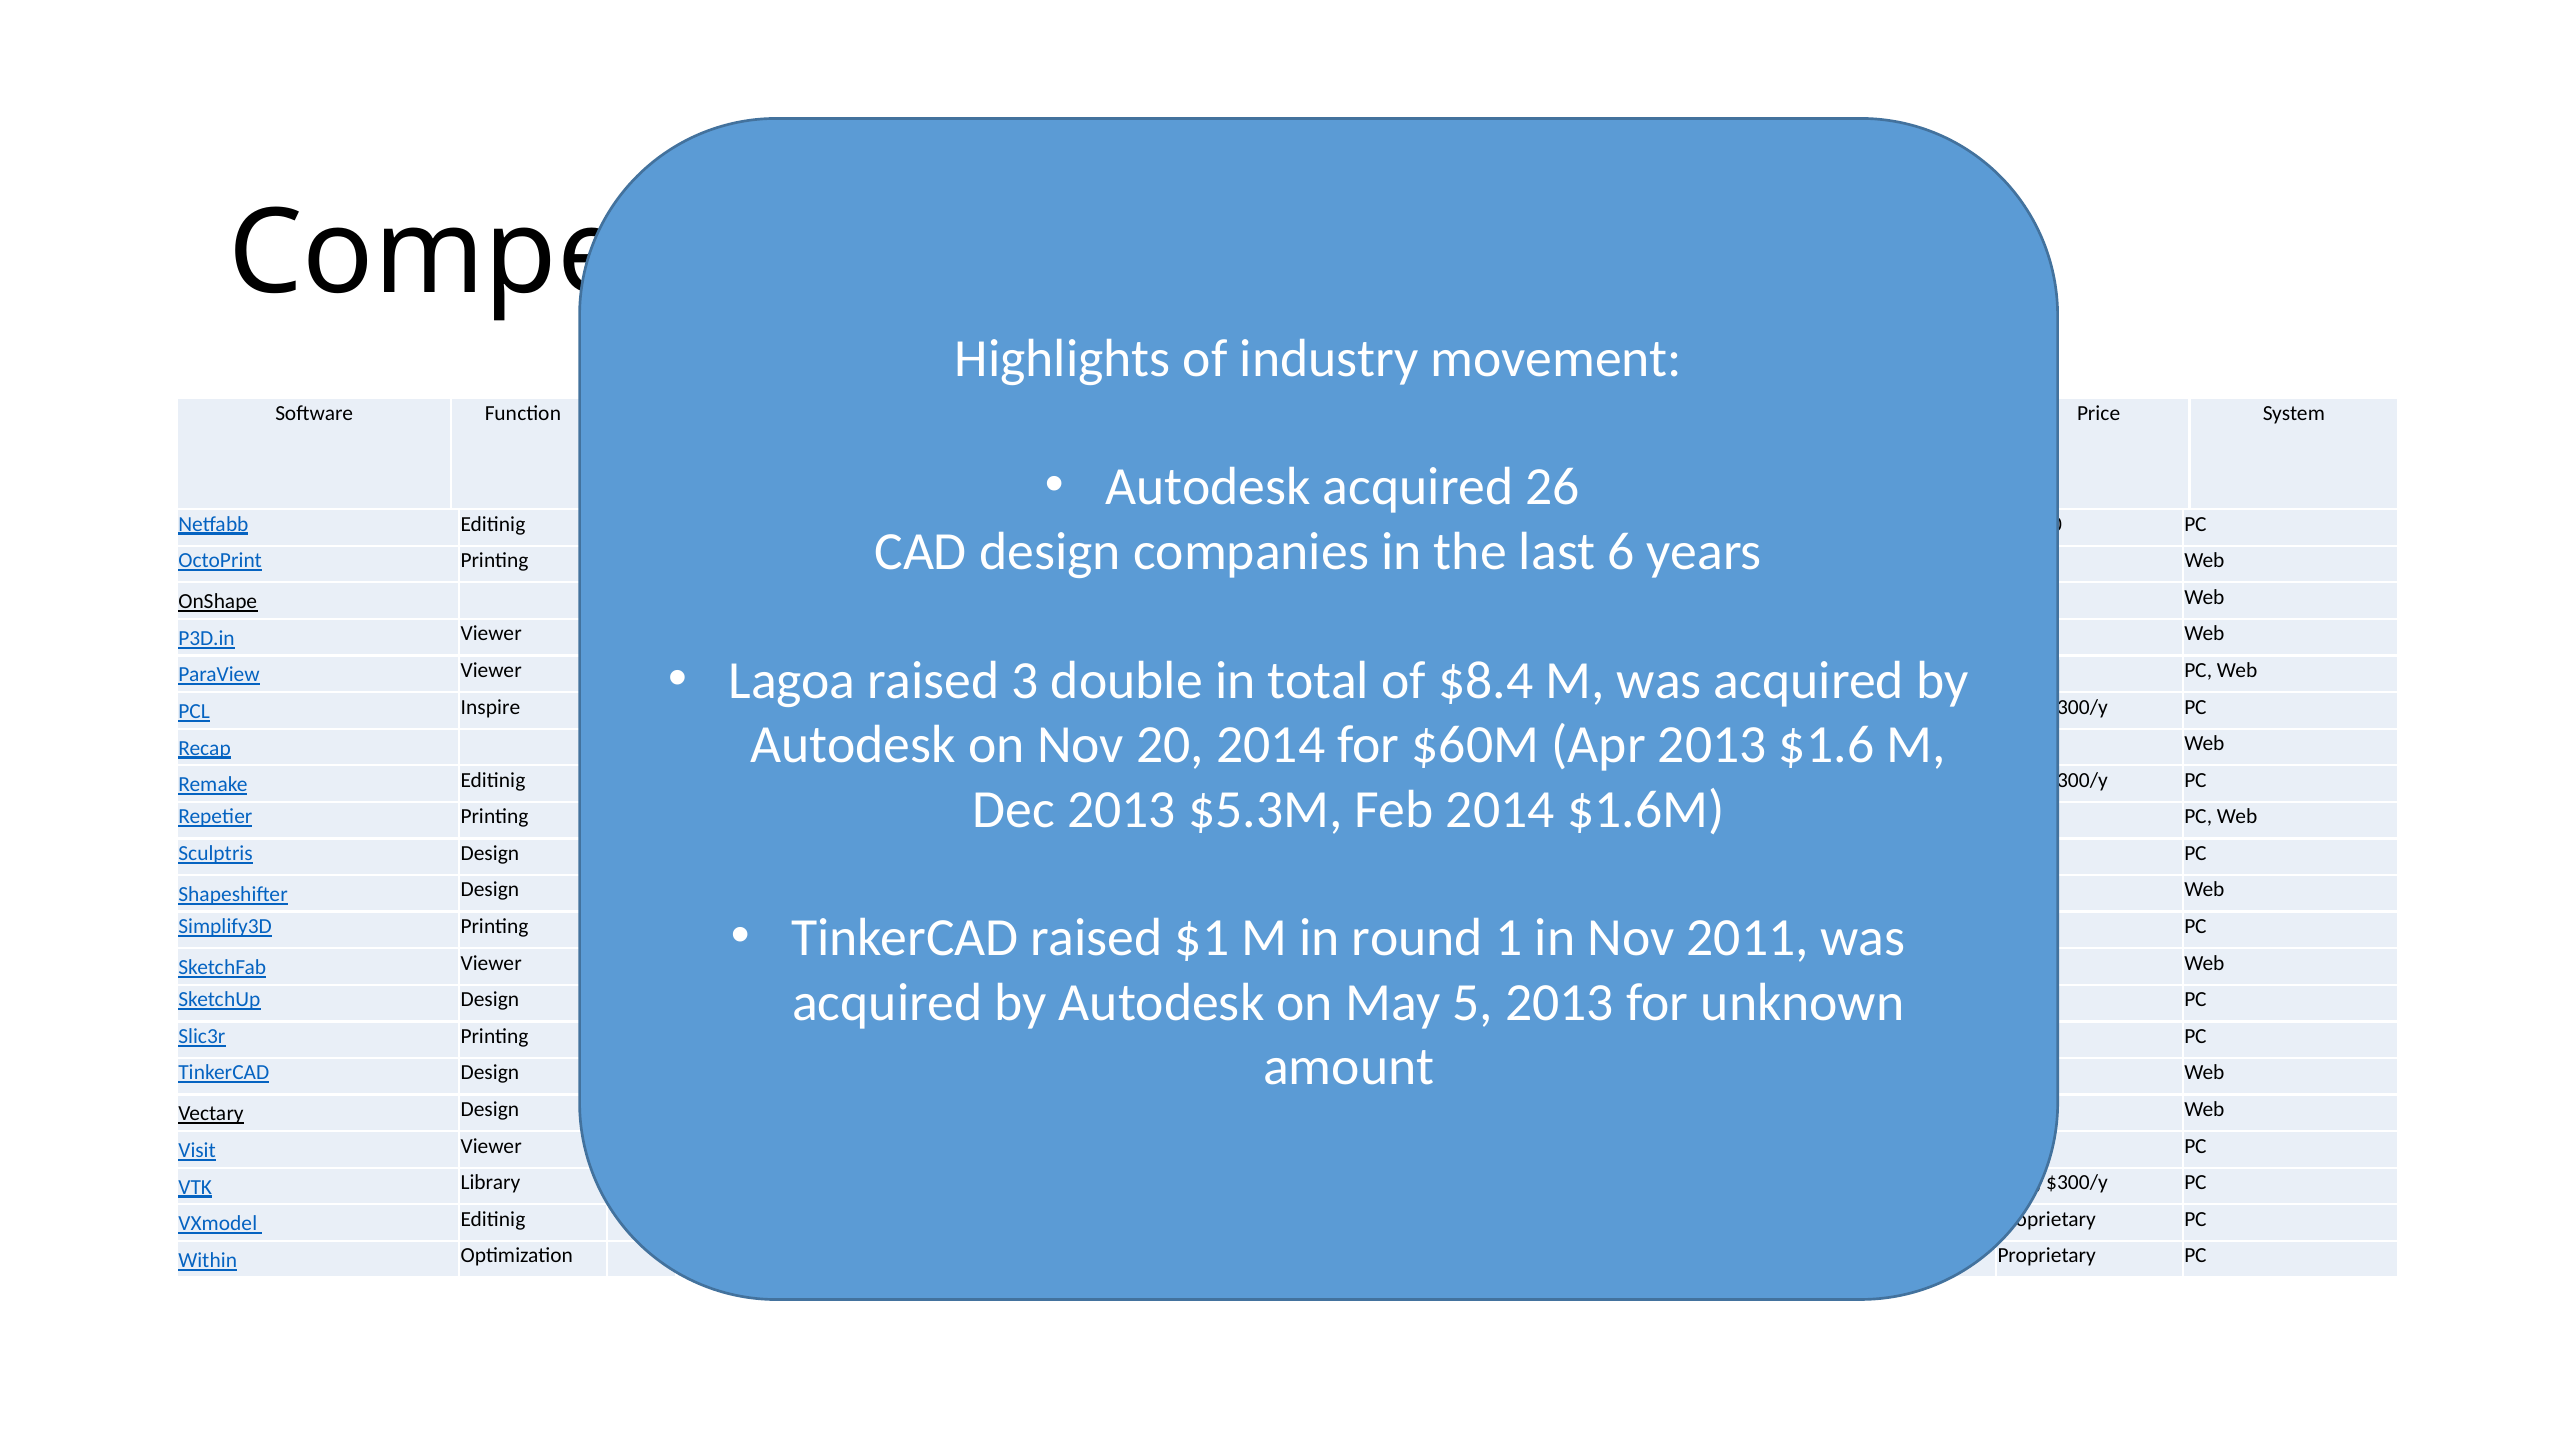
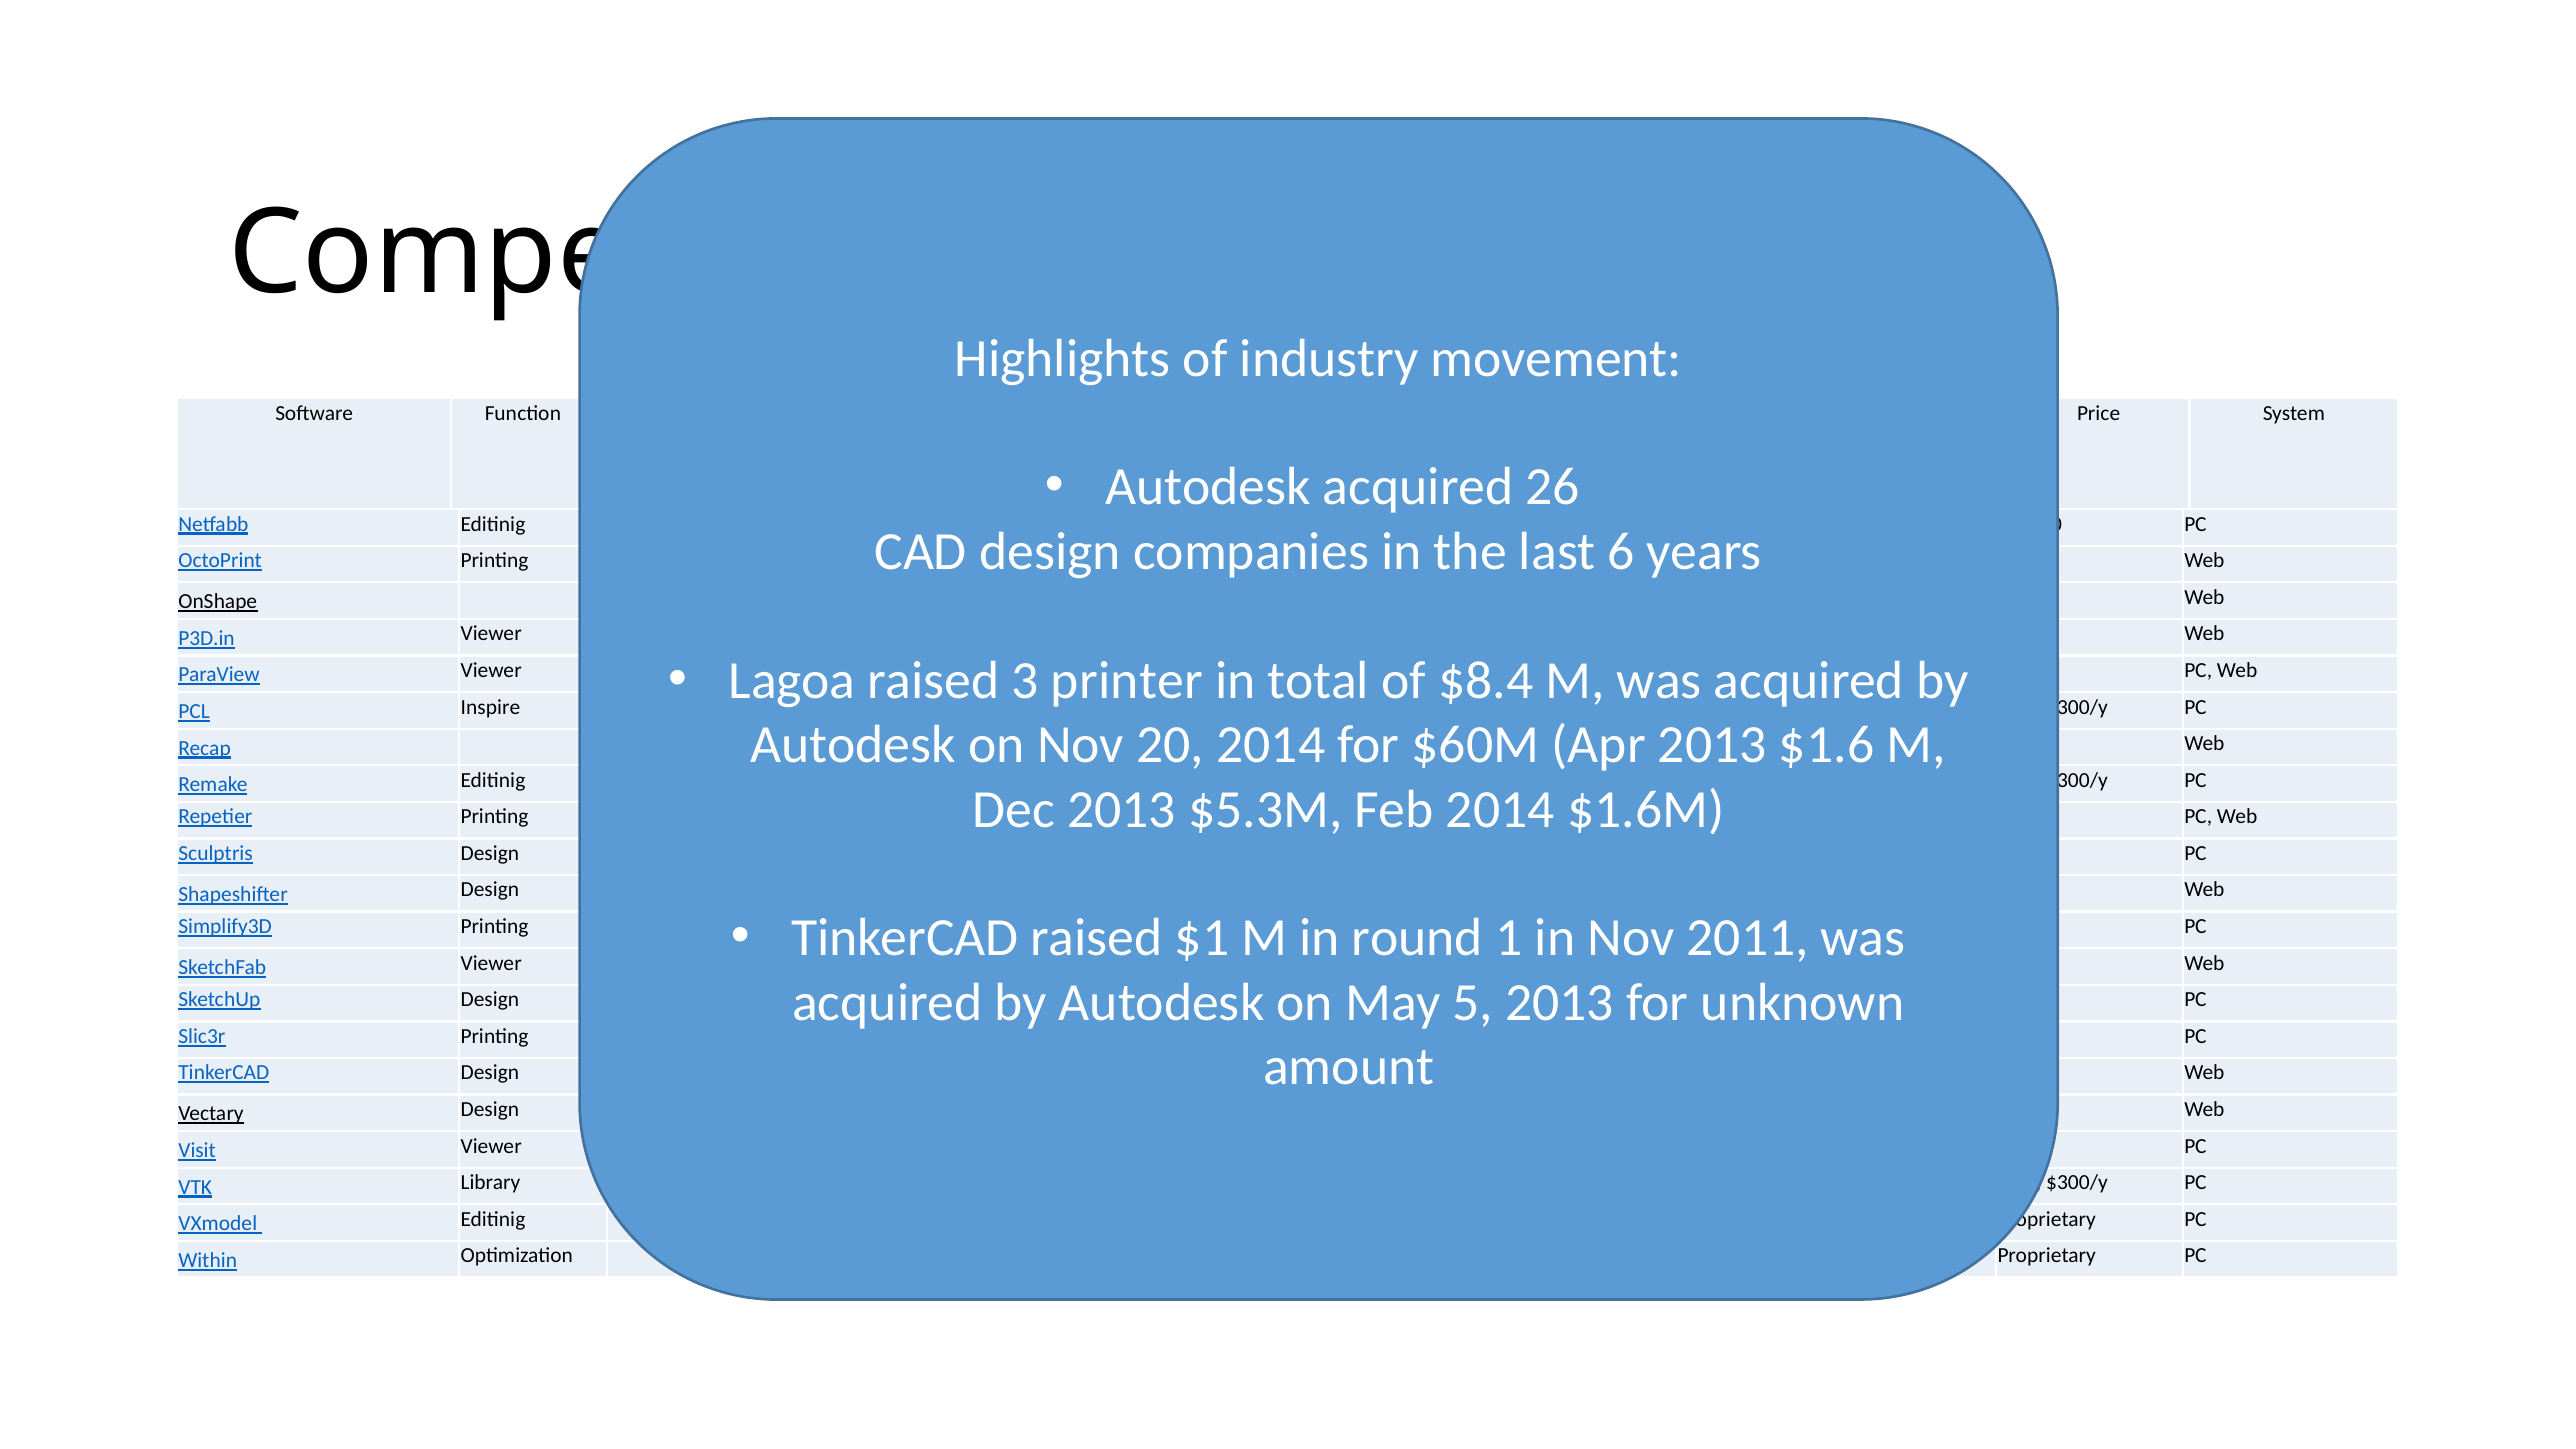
double: double -> printer
